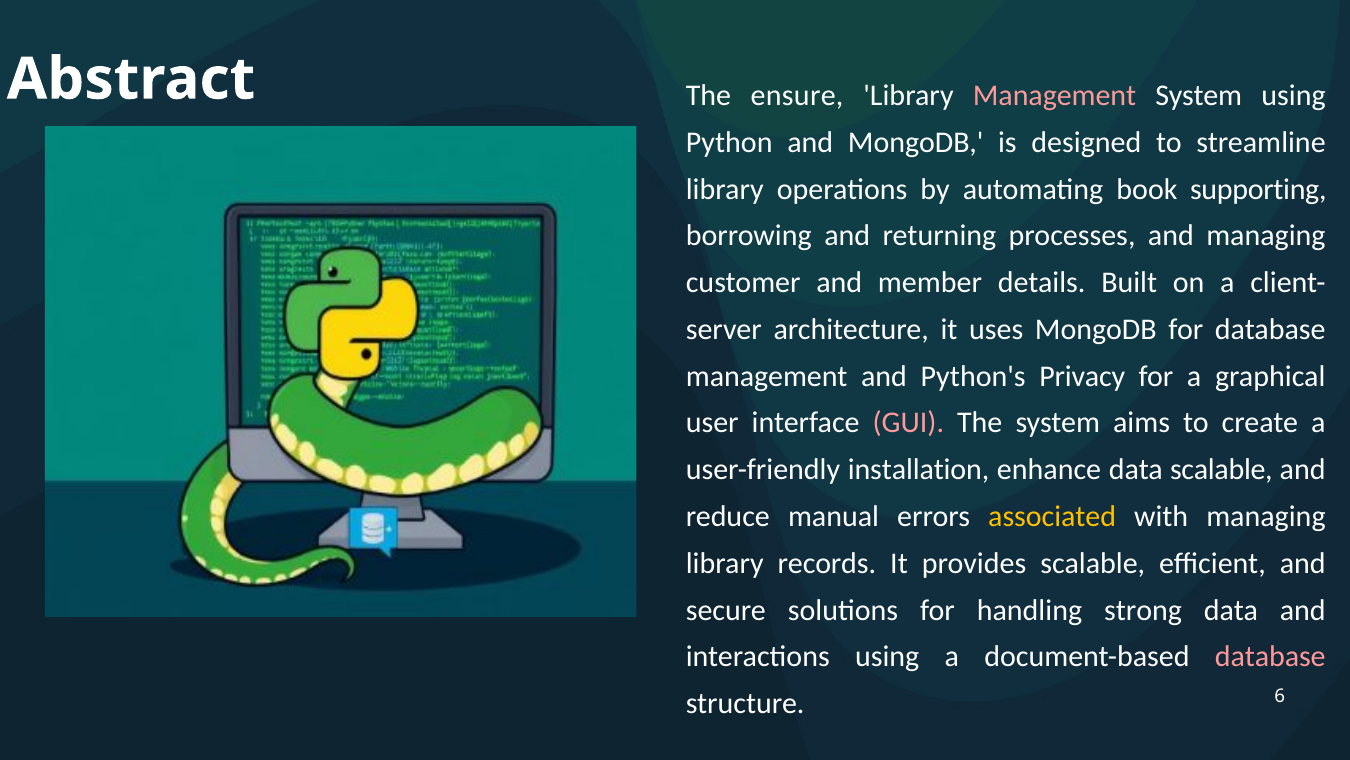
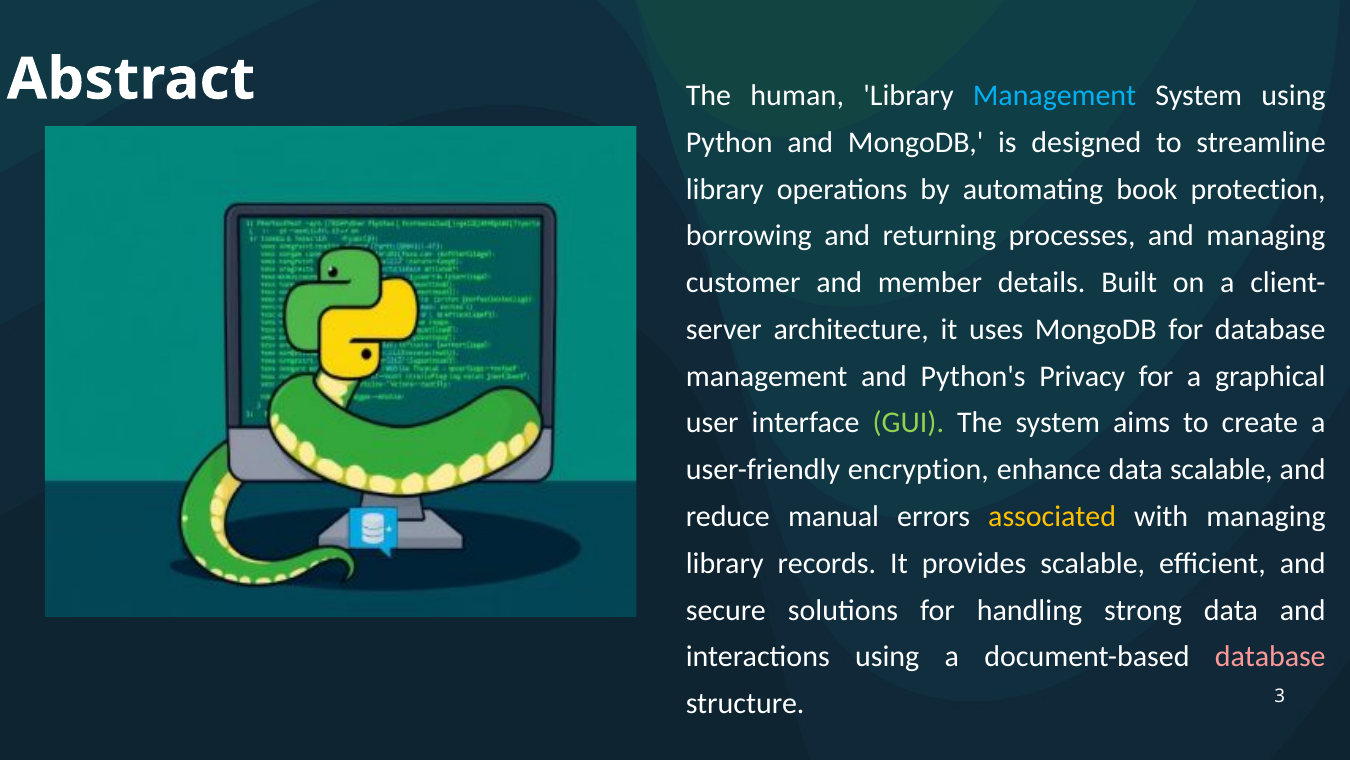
ensure: ensure -> human
Management at (1055, 95) colour: pink -> light blue
supporting: supporting -> protection
GUI colour: pink -> light green
installation: installation -> encryption
6: 6 -> 3
